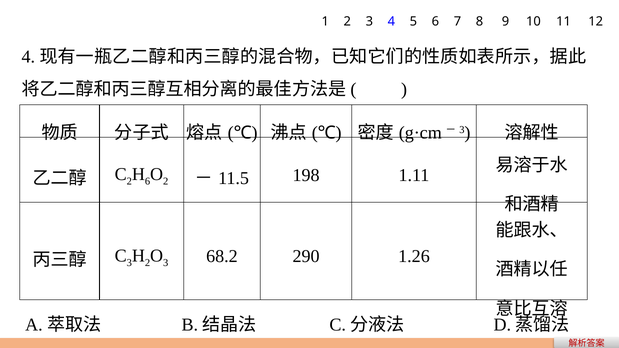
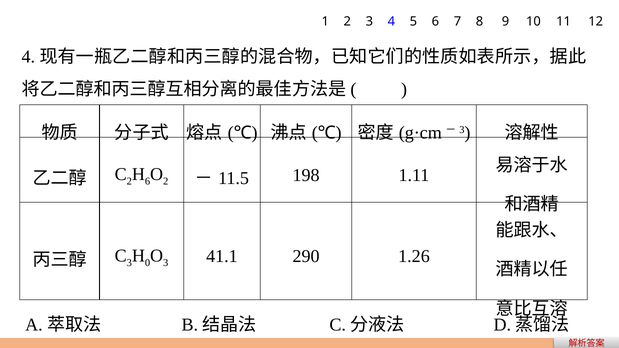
2 at (148, 263): 2 -> 0
68.2: 68.2 -> 41.1
